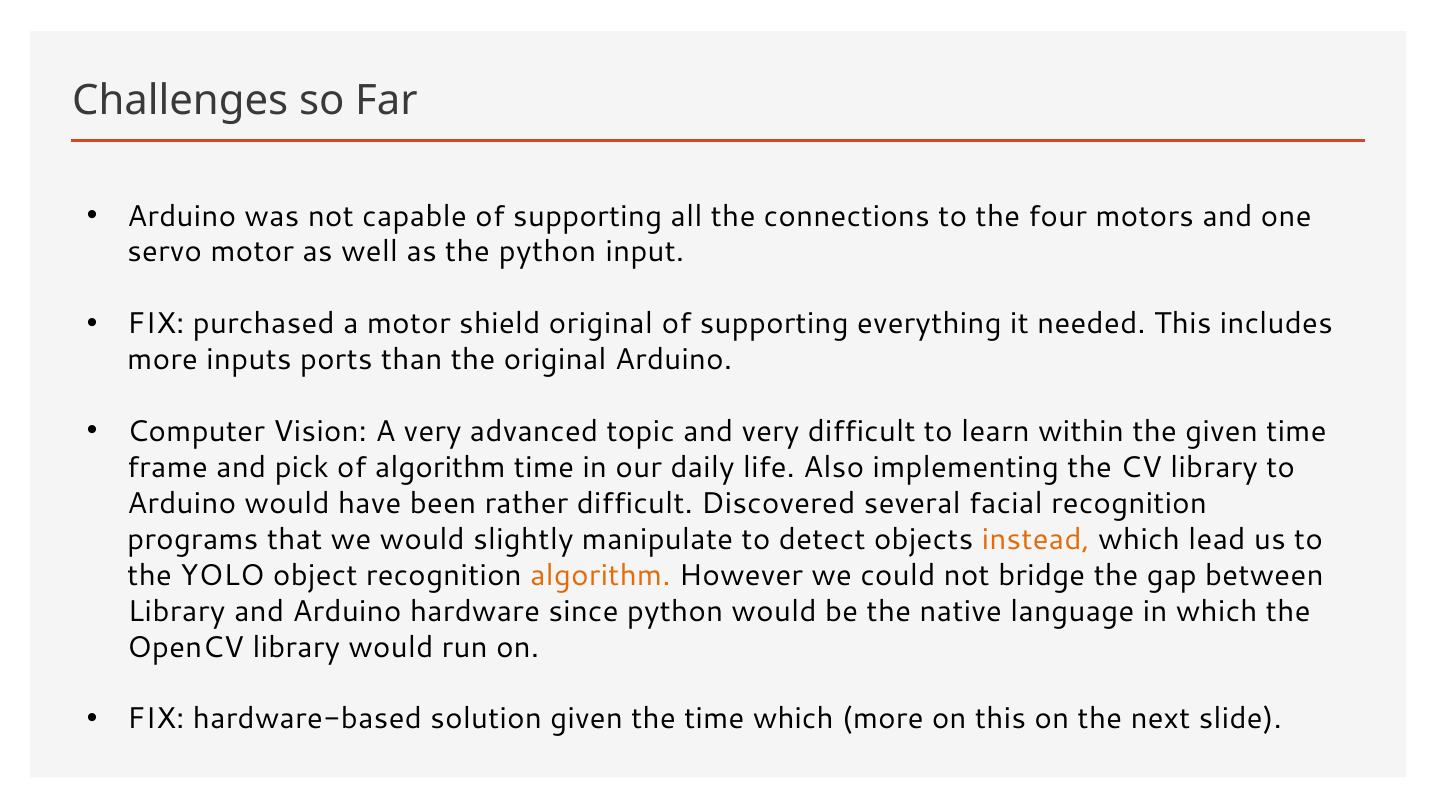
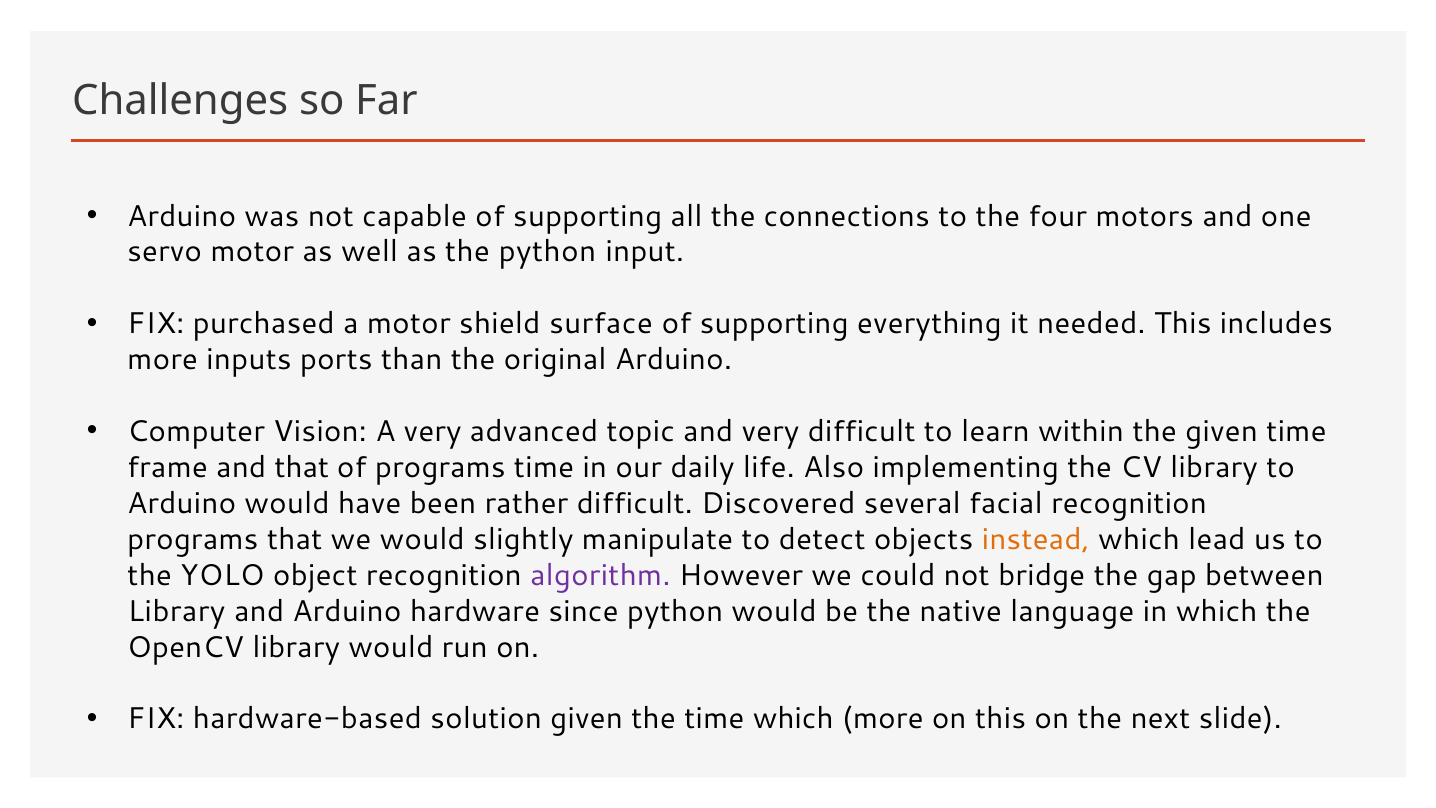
shield original: original -> surface
and pick: pick -> that
of algorithm: algorithm -> programs
algorithm at (600, 575) colour: orange -> purple
